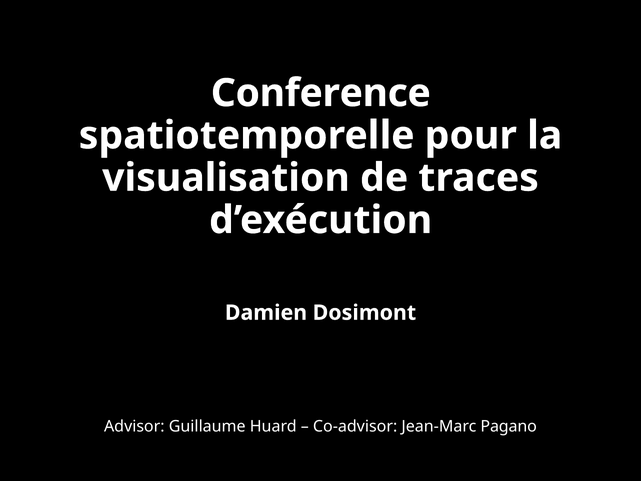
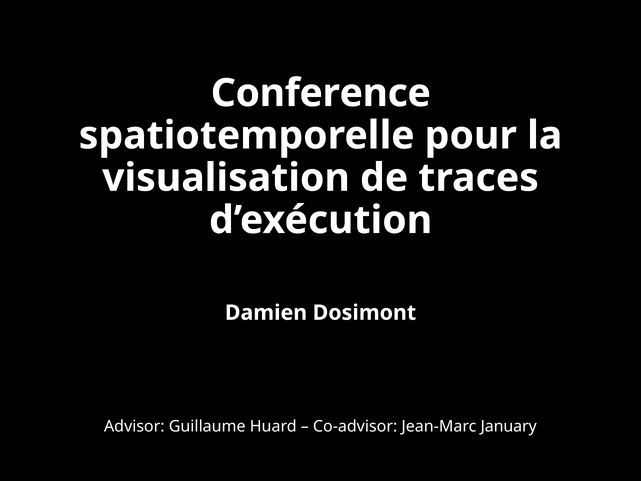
Pagano: Pagano -> January
